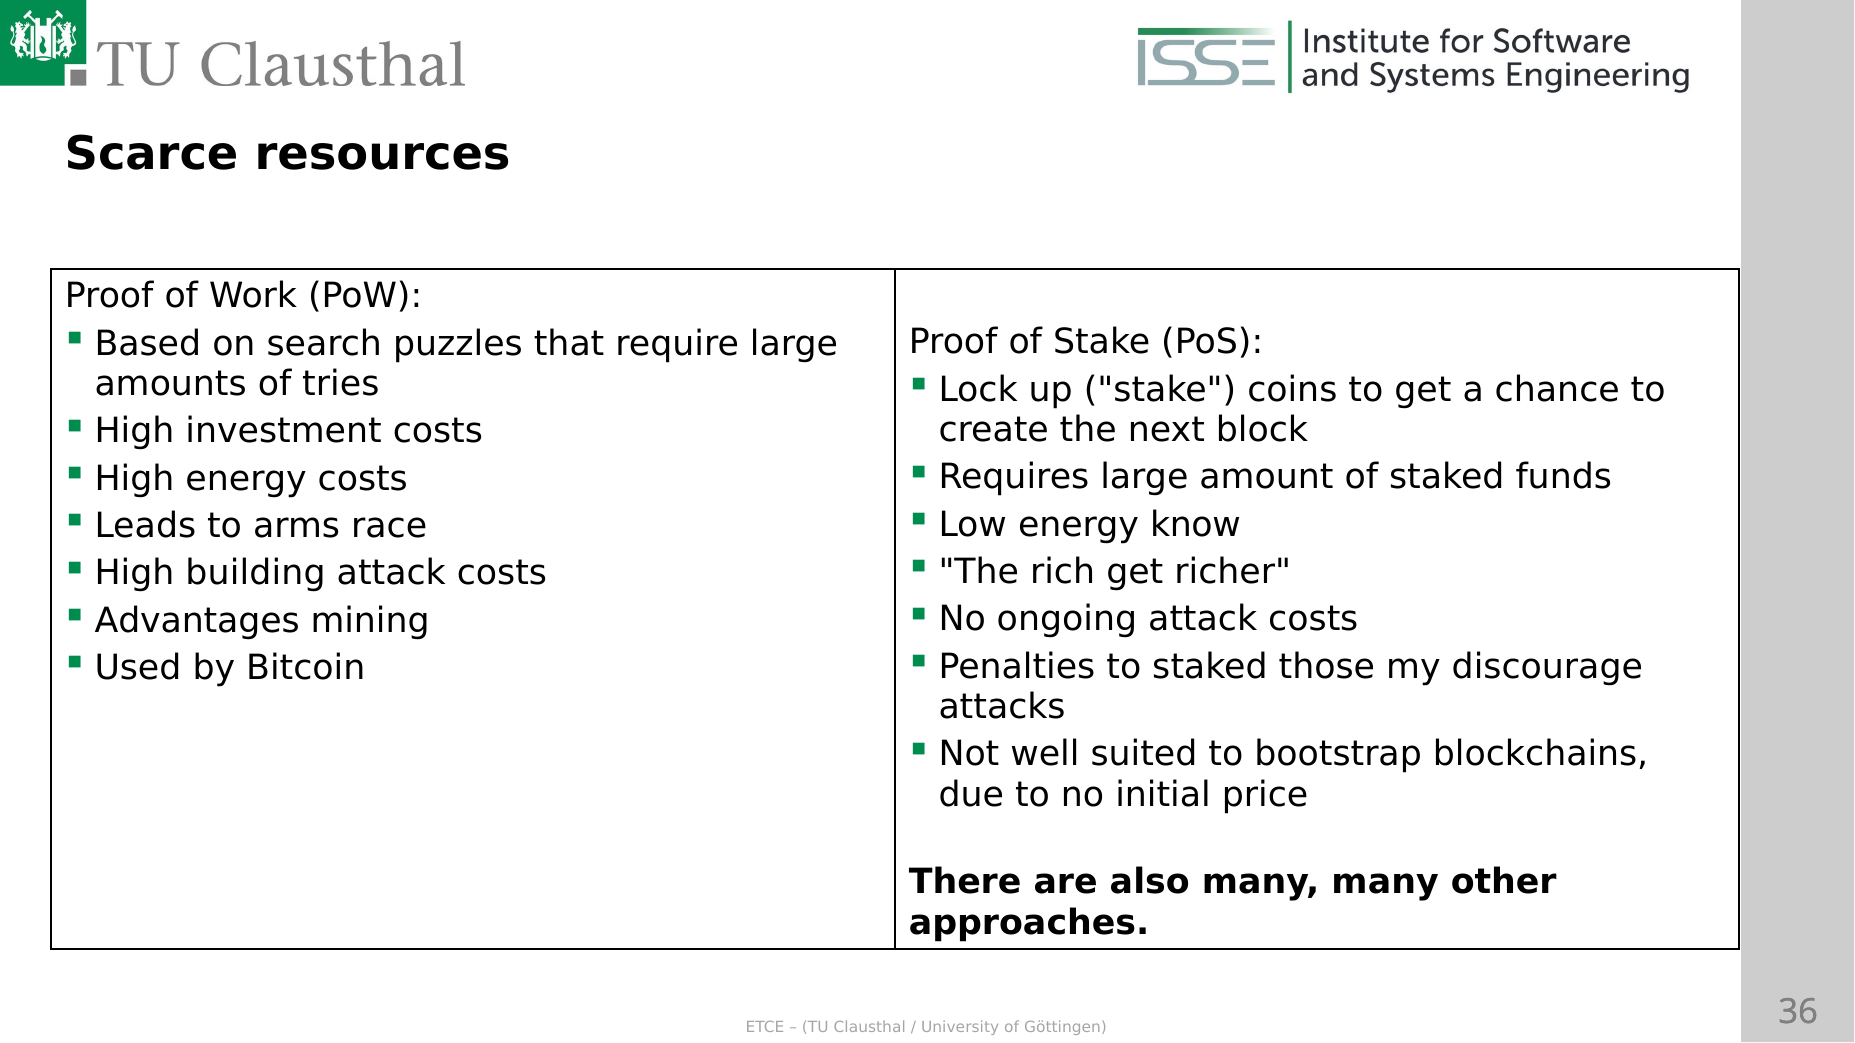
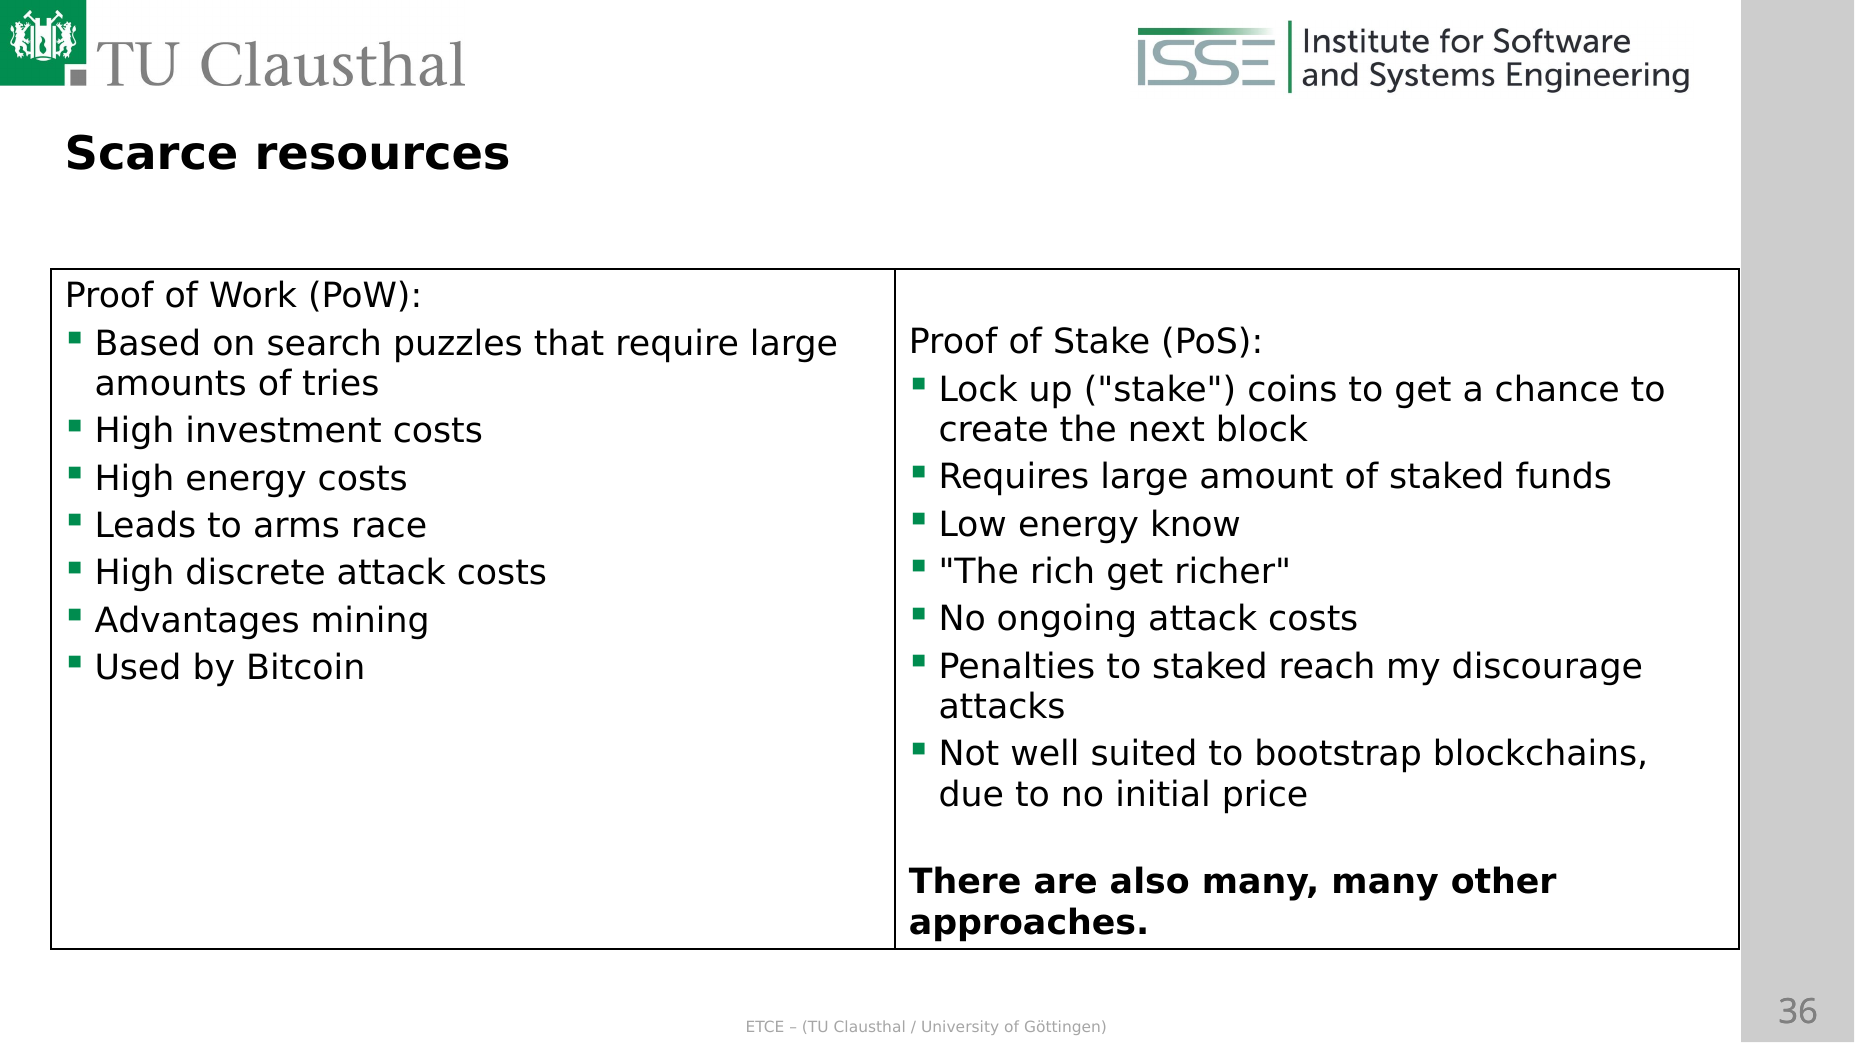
building: building -> discrete
those: those -> reach
